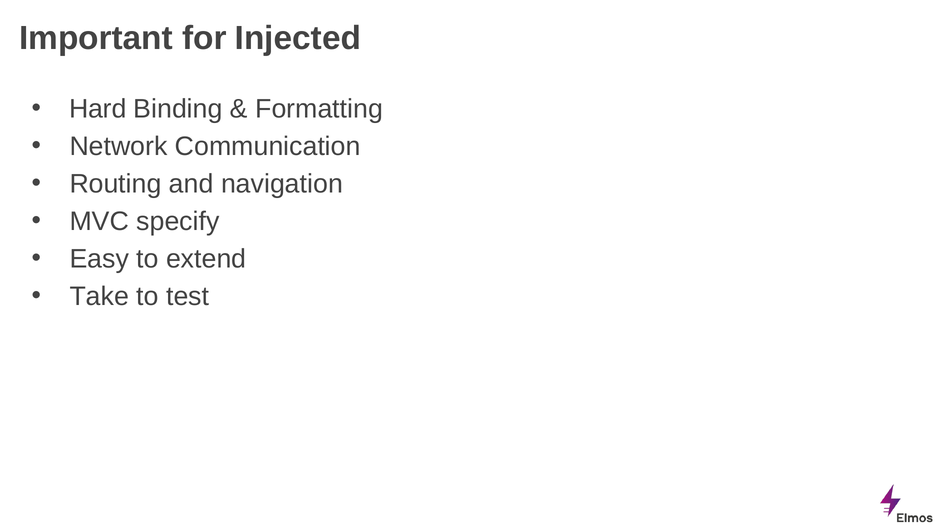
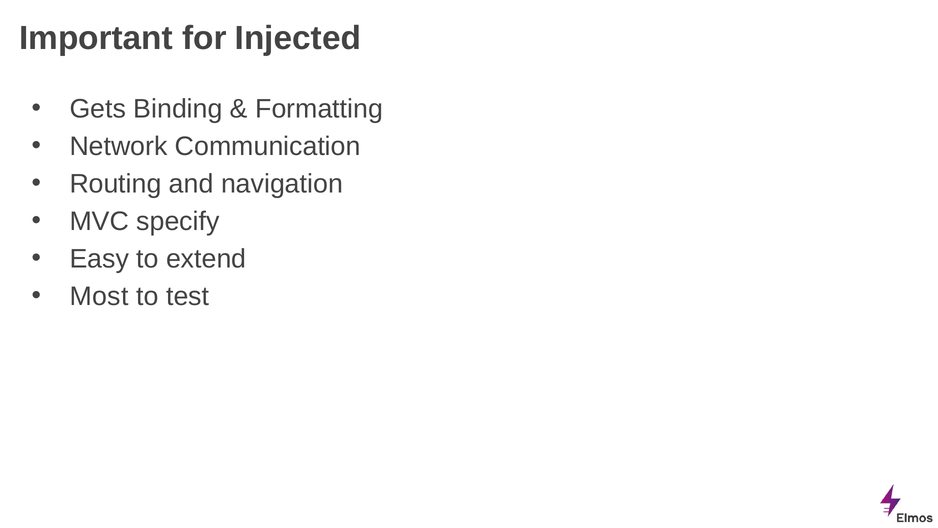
Hard: Hard -> Gets
Take: Take -> Most
